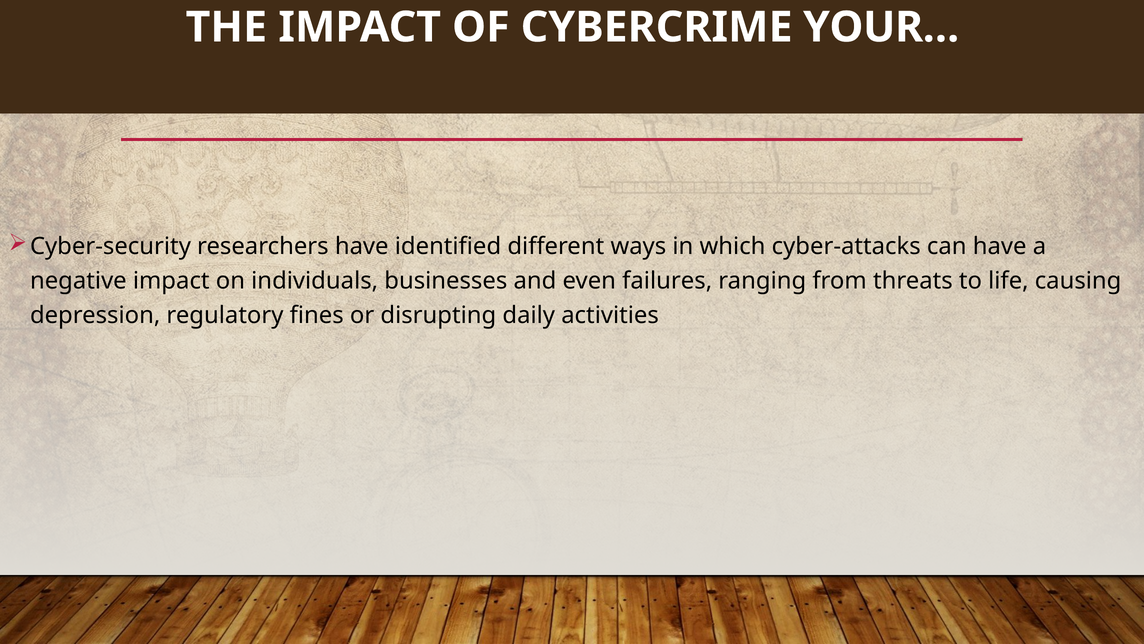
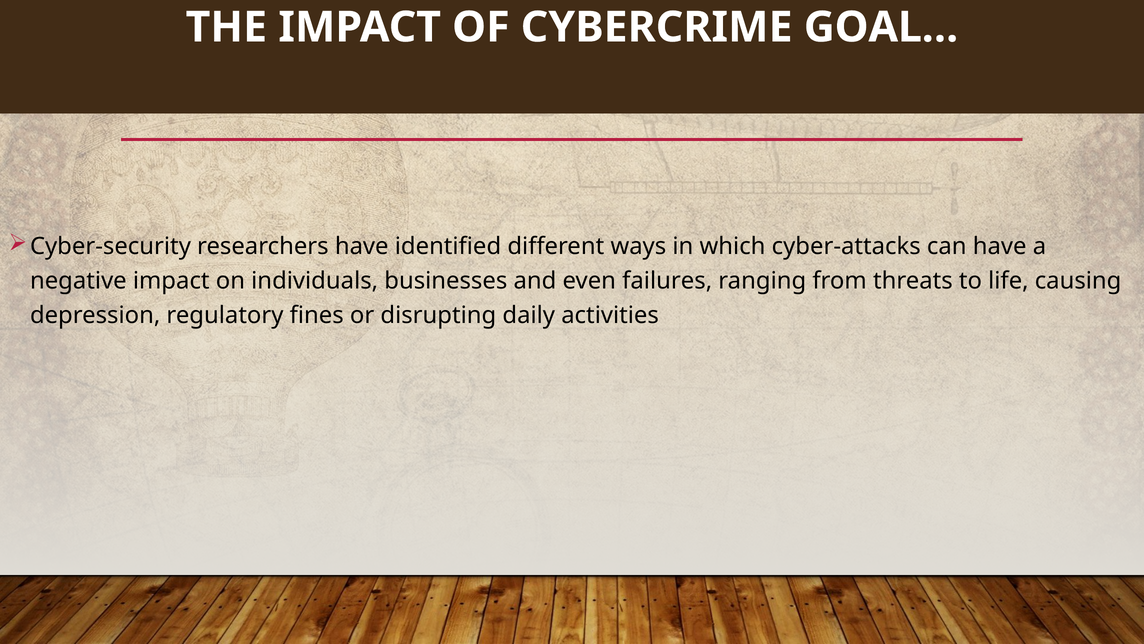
YOUR…: YOUR… -> GOAL…
